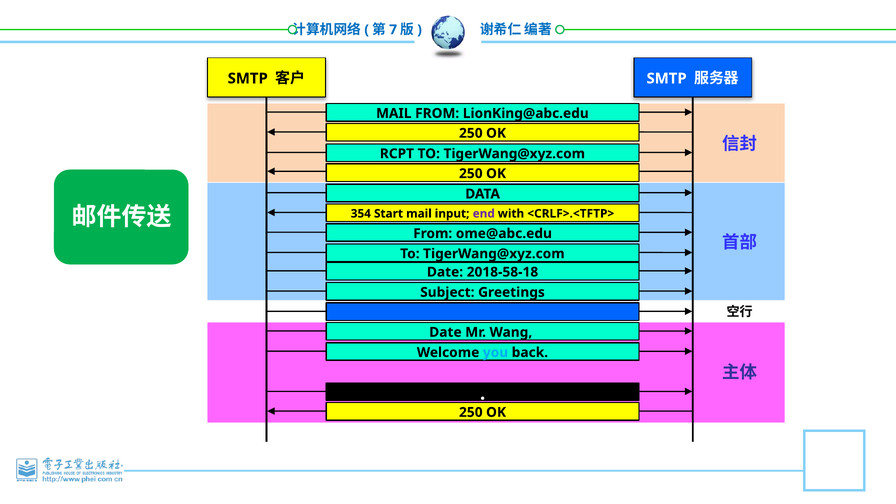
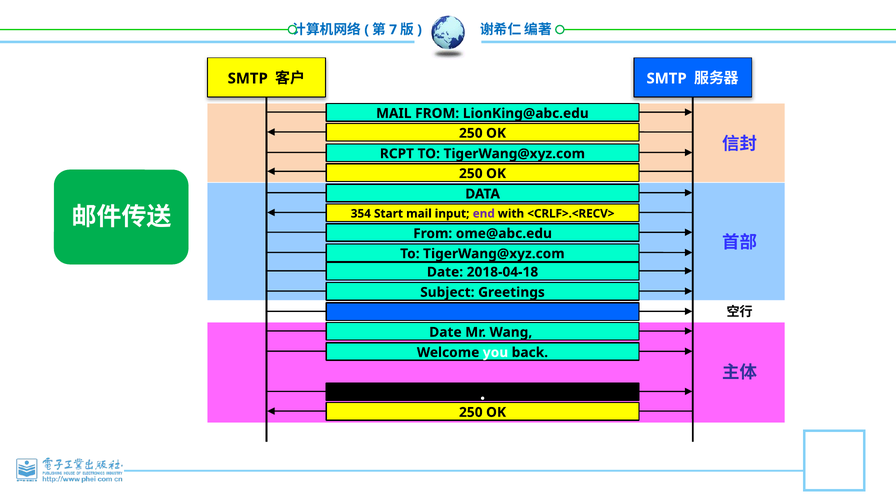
<CRLF>.<TFTP>: <CRLF>.<TFTP> -> <CRLF>.<RECV>
2018-58-18: 2018-58-18 -> 2018-04-18
you colour: light blue -> white
